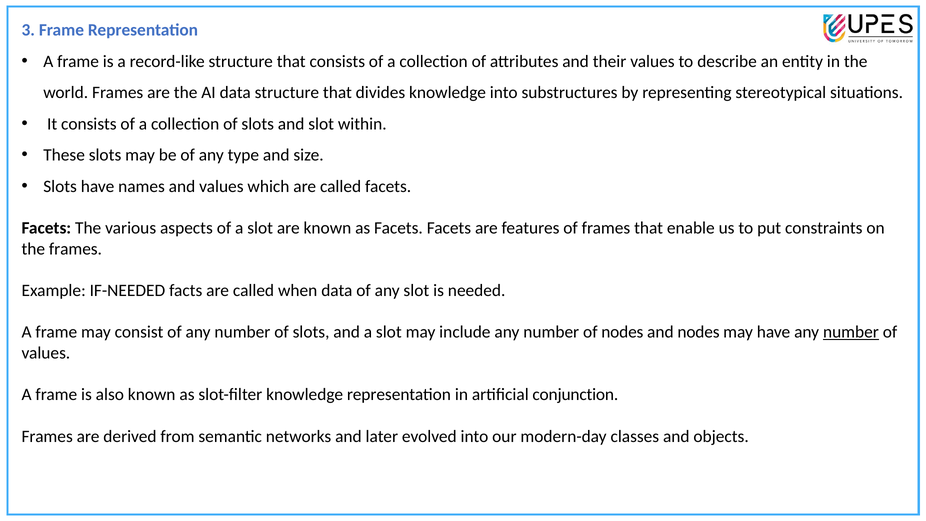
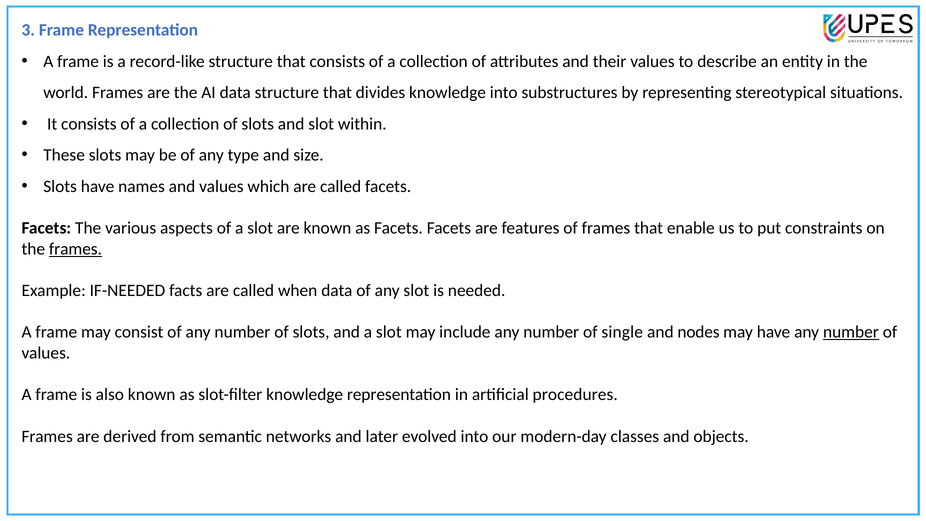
frames at (75, 249) underline: none -> present
of nodes: nodes -> single
conjunction: conjunction -> procedures
